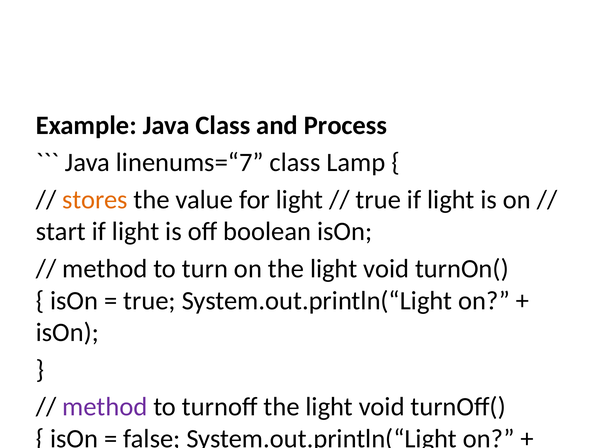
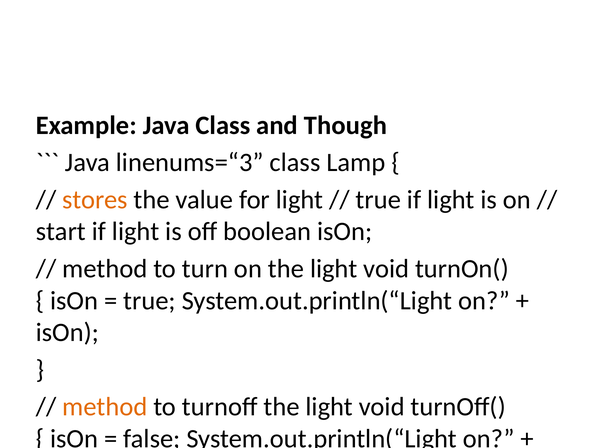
Process: Process -> Though
linenums=“7: linenums=“7 -> linenums=“3
method at (105, 407) colour: purple -> orange
